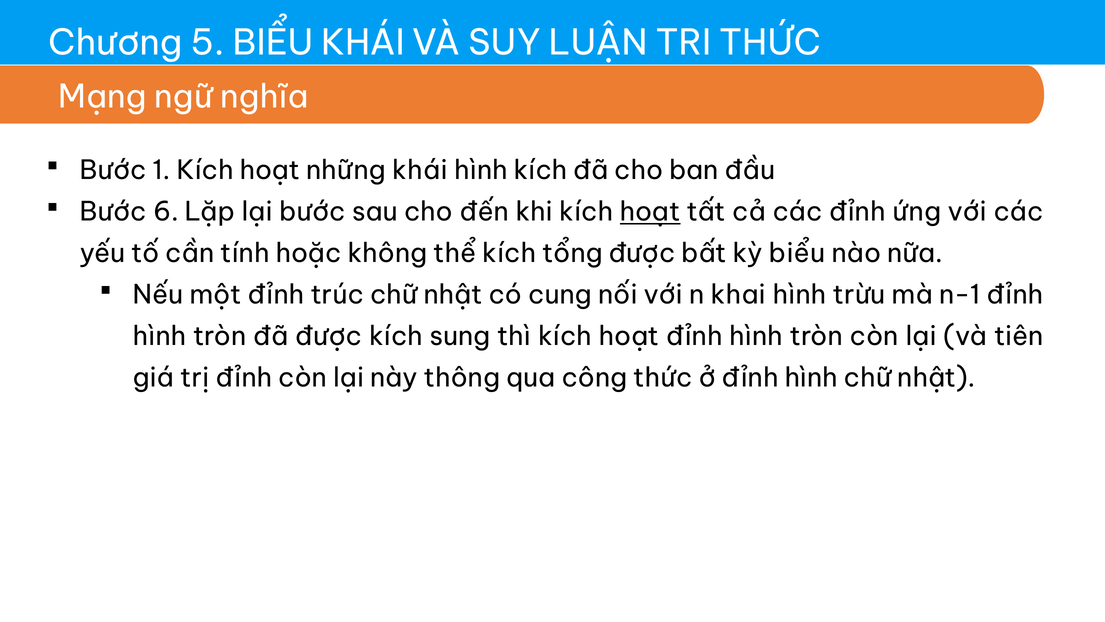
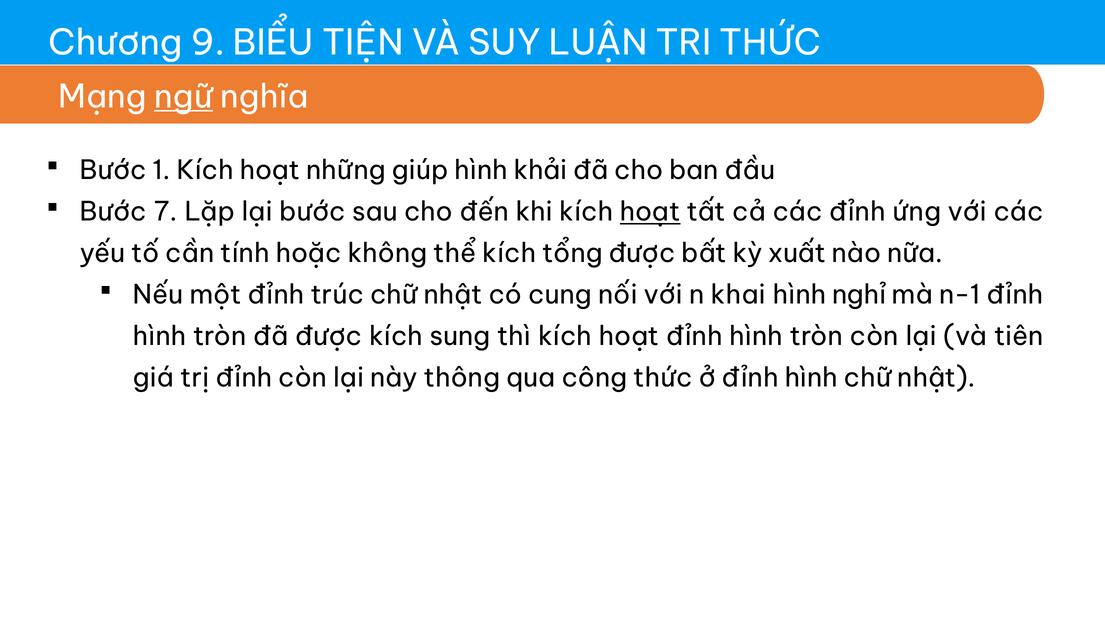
5: 5 -> 9
BIỂU KHÁI: KHÁI -> TIỆN
ngữ underline: none -> present
những khái: khái -> giúp
hình kích: kích -> khải
6: 6 -> 7
kỳ biểu: biểu -> xuất
trừu: trừu -> nghỉ
